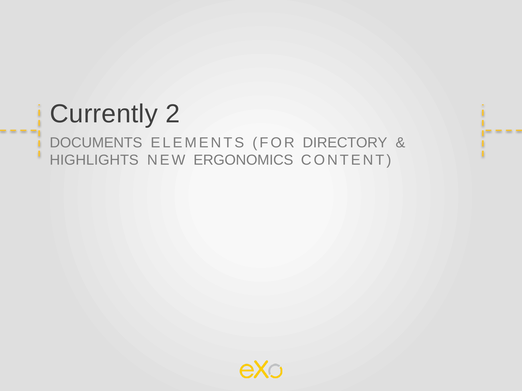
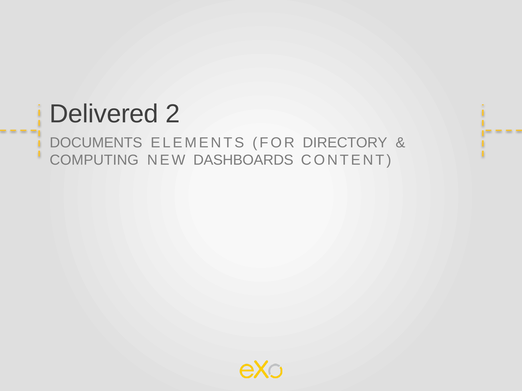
Currently: Currently -> Delivered
HIGHLIGHTS: HIGHLIGHTS -> COMPUTING
ERGONOMICS: ERGONOMICS -> DASHBOARDS
